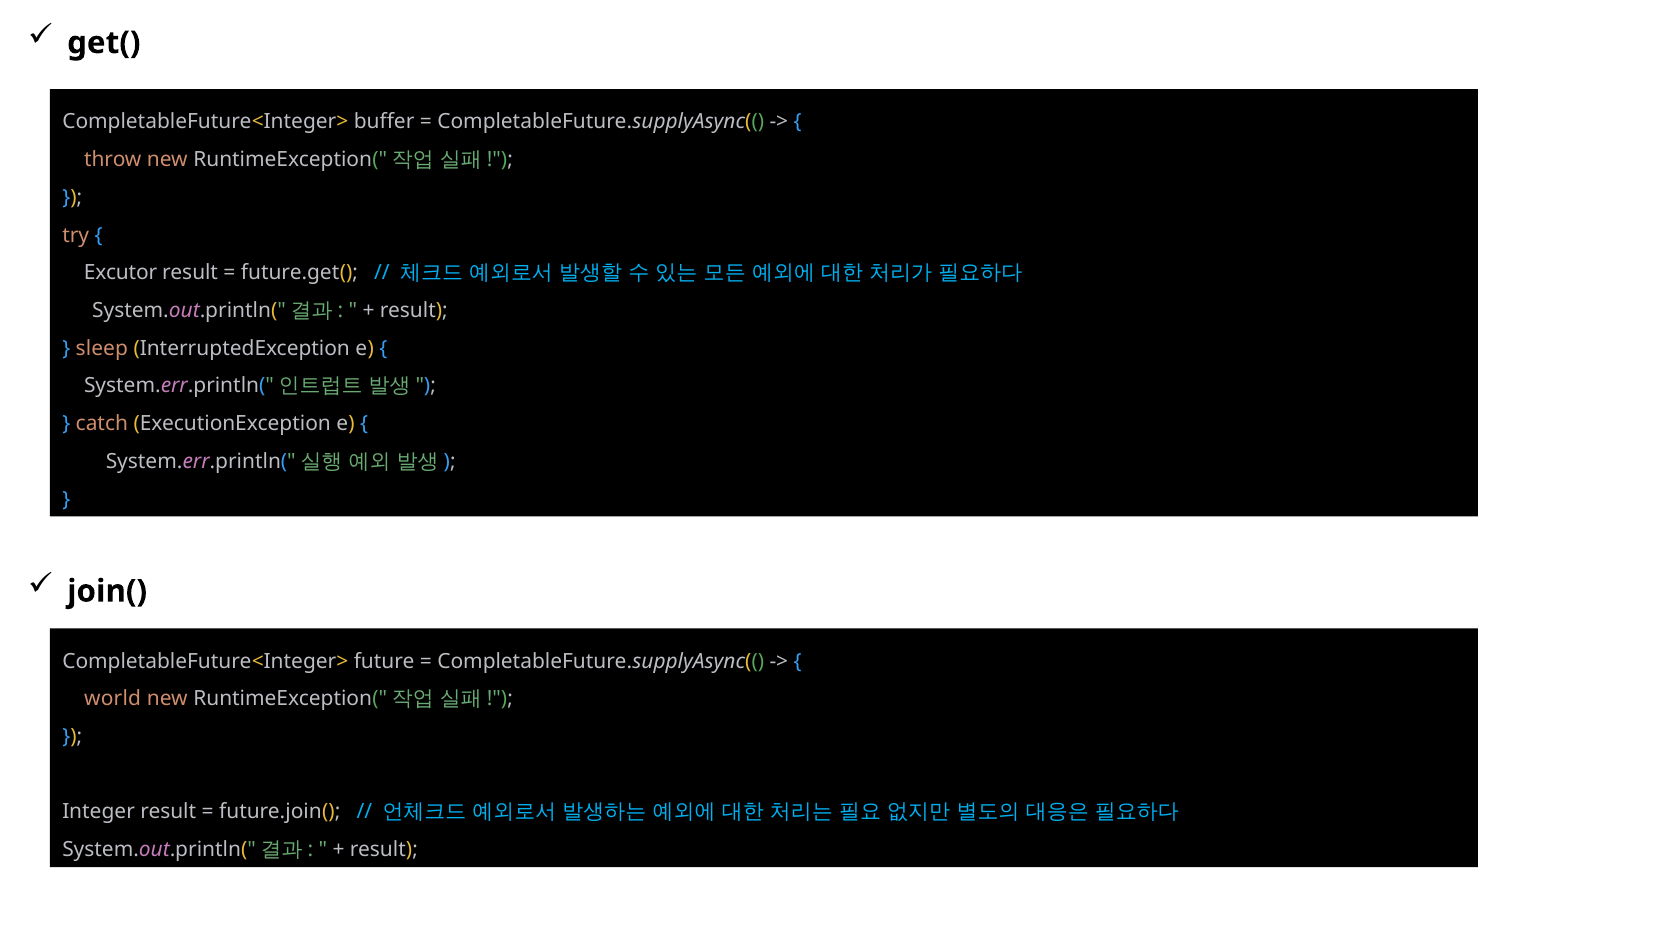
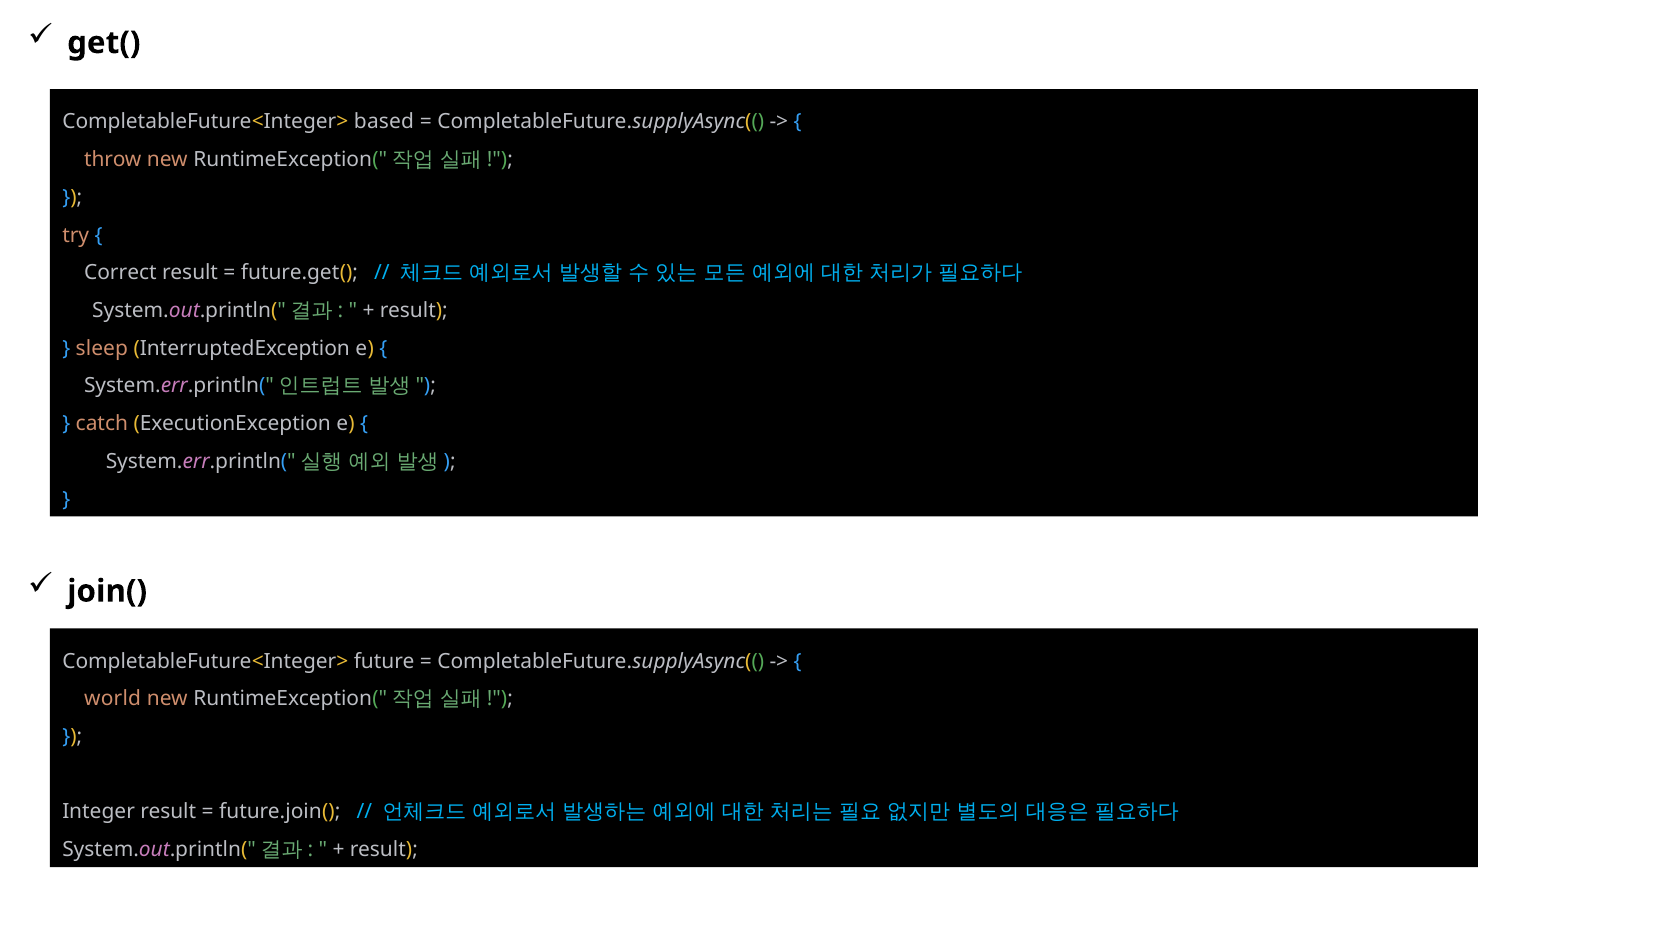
buffer: buffer -> based
Excutor: Excutor -> Correct
